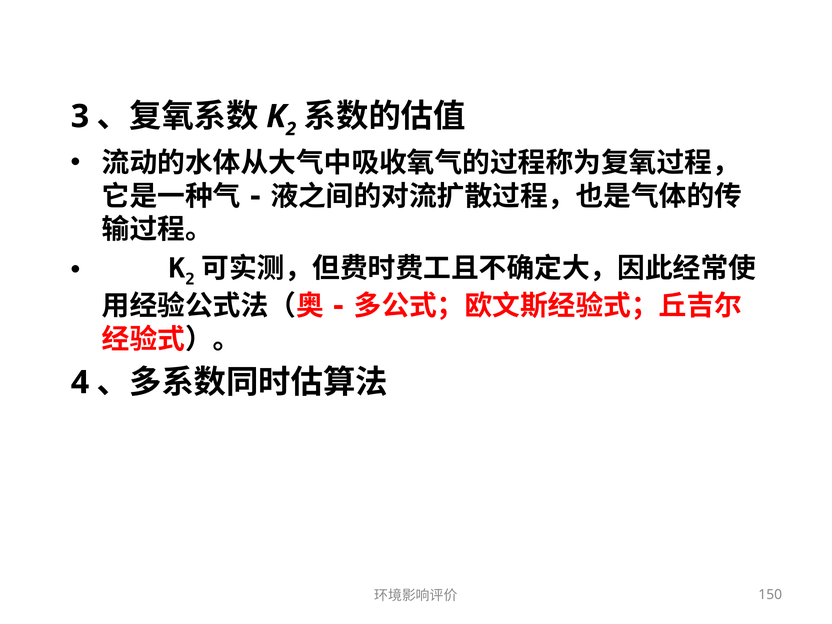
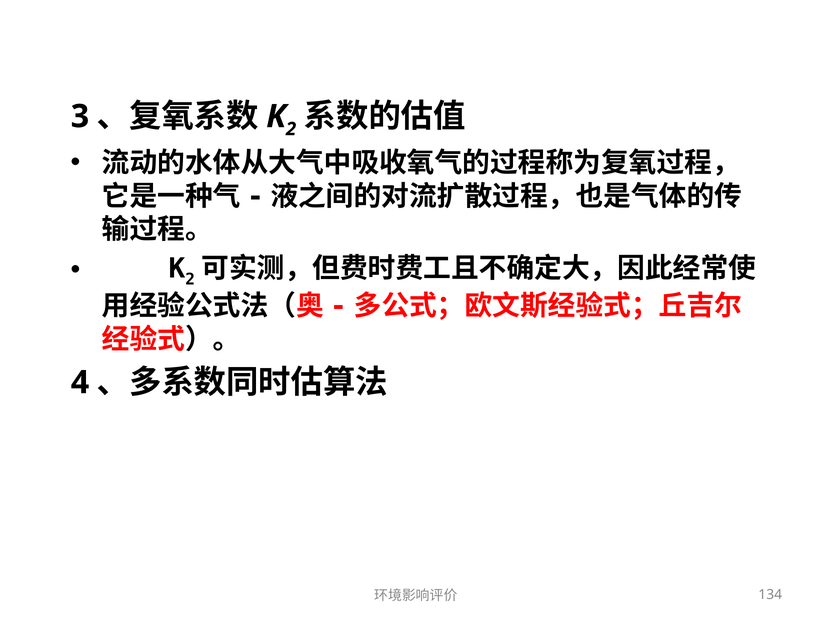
150: 150 -> 134
